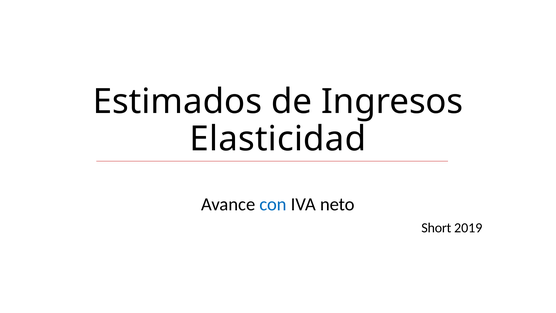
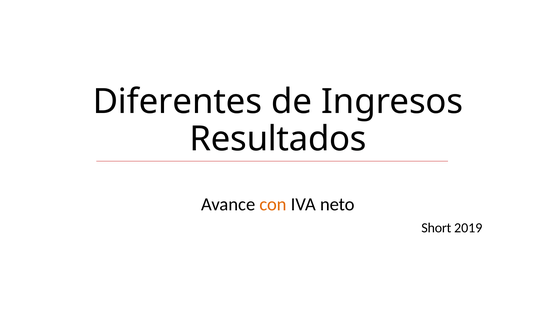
Estimados: Estimados -> Diferentes
Elasticidad: Elasticidad -> Resultados
con colour: blue -> orange
